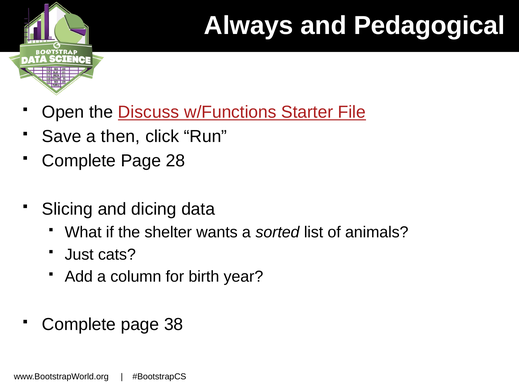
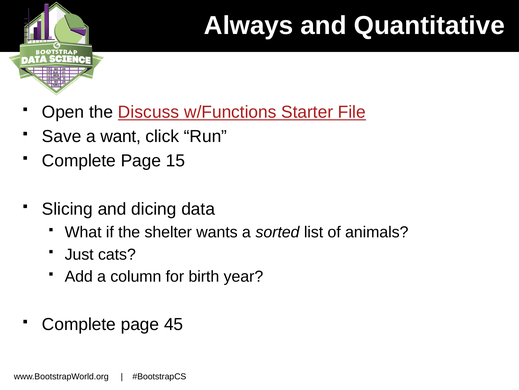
Pedagogical: Pedagogical -> Quantitative
then: then -> want
28: 28 -> 15
38: 38 -> 45
